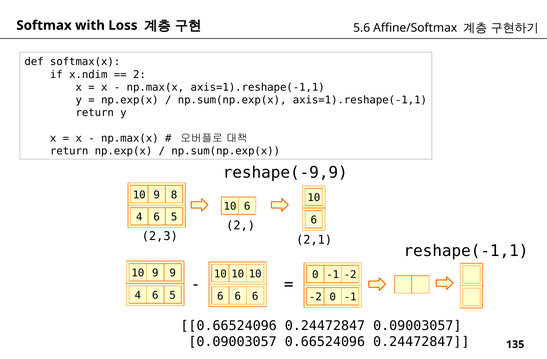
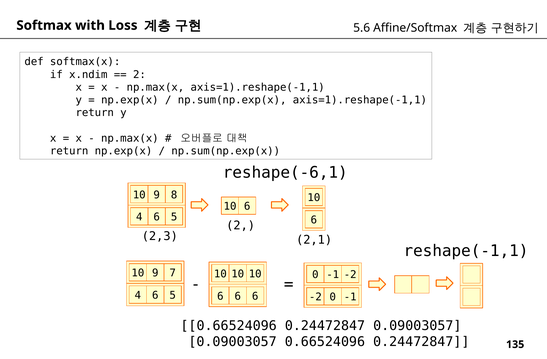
reshape(-9,9: reshape(-9,9 -> reshape(-6,1
9 9: 9 -> 7
